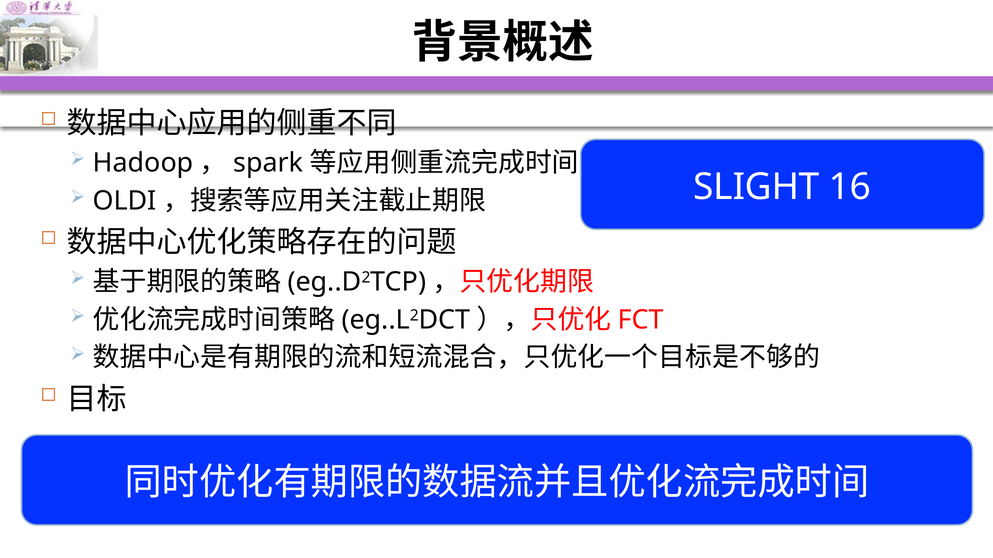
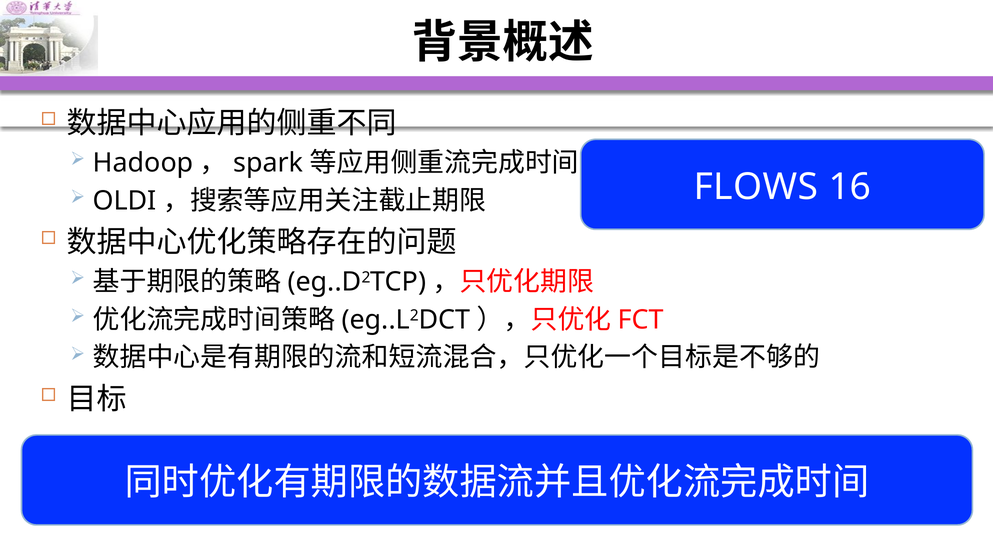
SLIGHT: SLIGHT -> FLOWS
